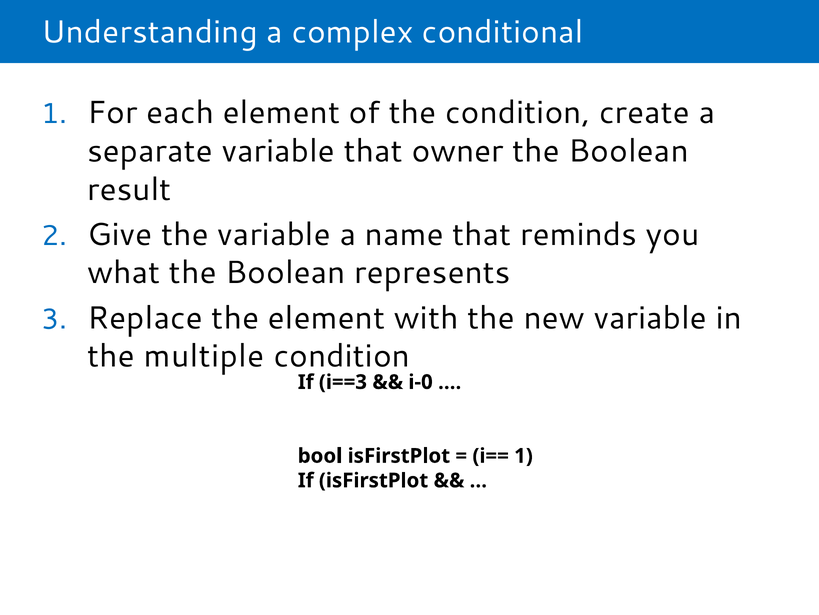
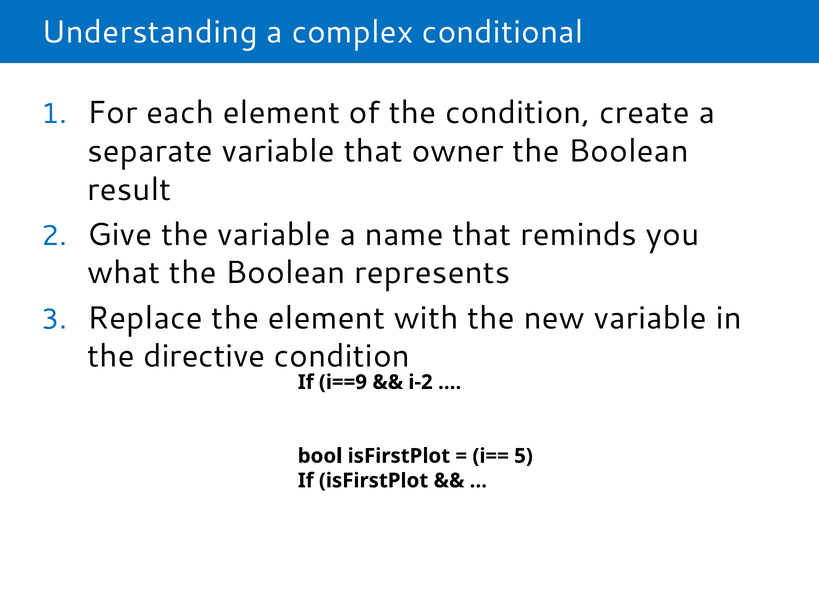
multiple: multiple -> directive
i==3: i==3 -> i==9
i-0: i-0 -> i-2
i== 1: 1 -> 5
